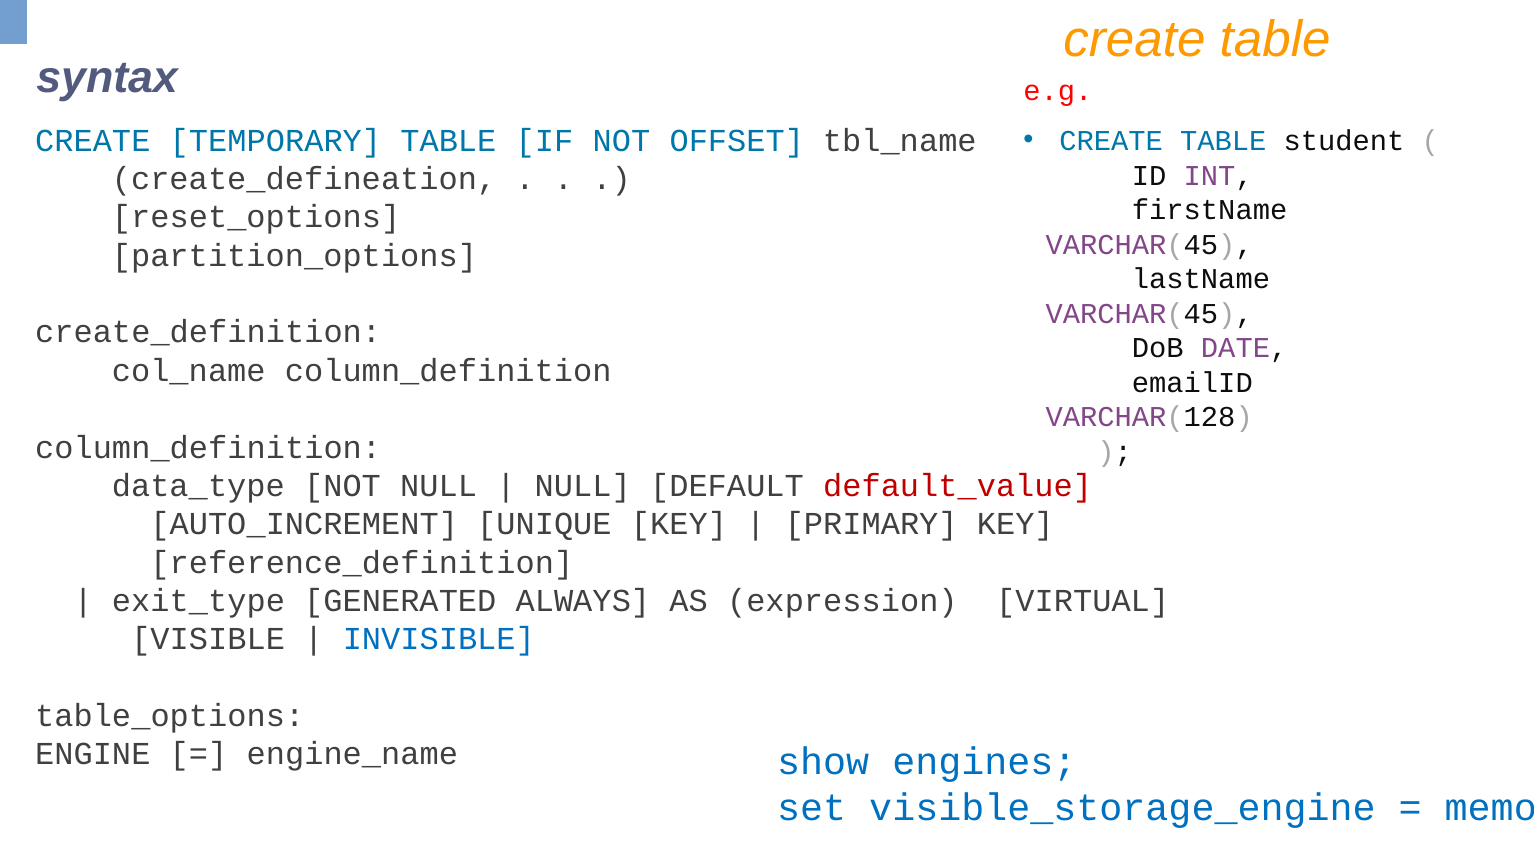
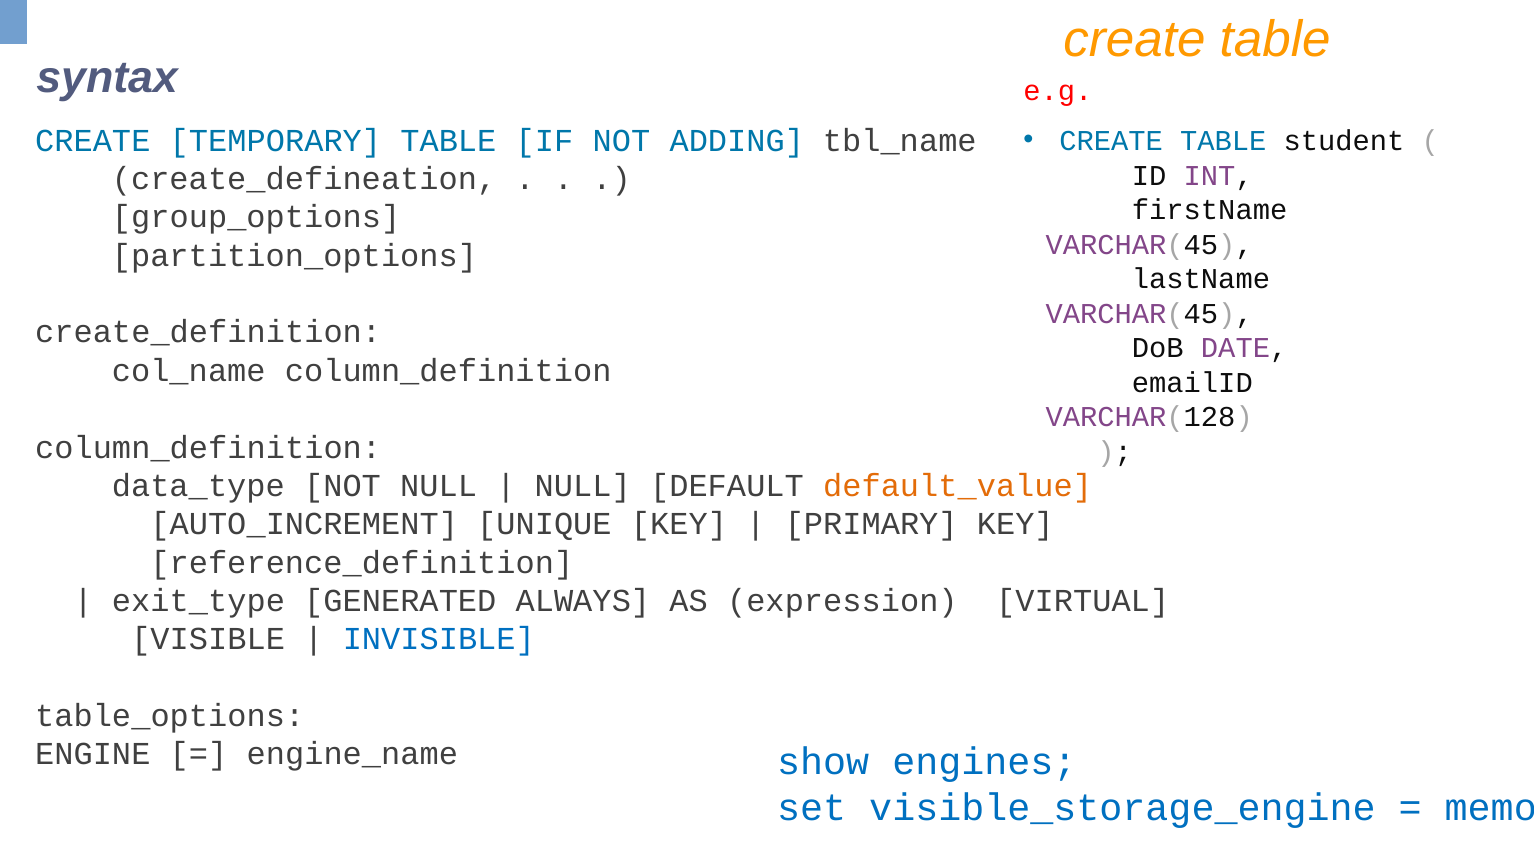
OFFSET: OFFSET -> ADDING
reset_options: reset_options -> group_options
default_value colour: red -> orange
